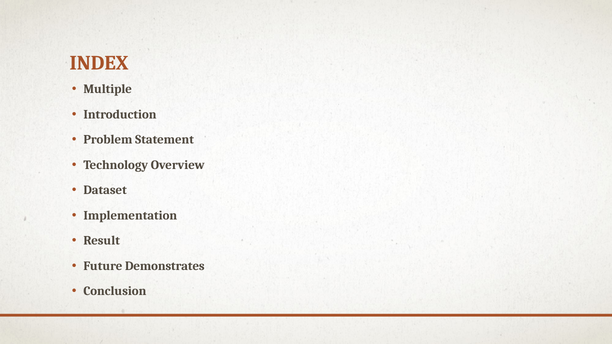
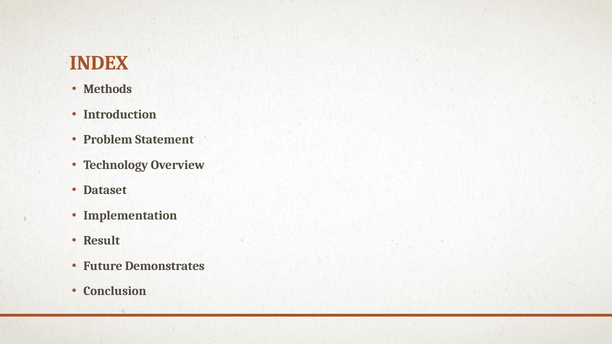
Multiple: Multiple -> Methods
